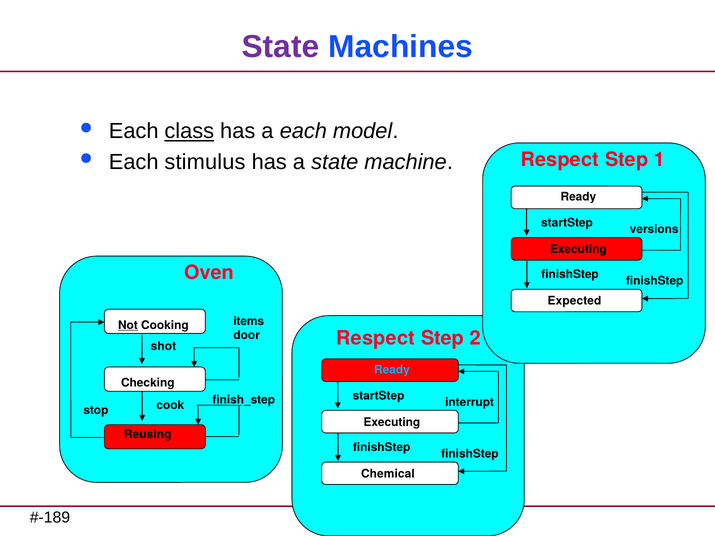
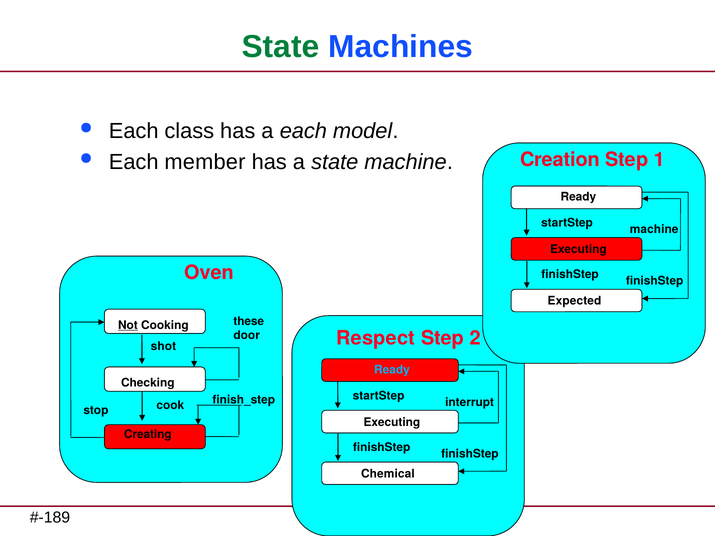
State at (281, 47) colour: purple -> green
class underline: present -> none
Respect at (560, 160): Respect -> Creation
stimulus: stimulus -> member
versions at (654, 230): versions -> machine
items: items -> these
Reusing: Reusing -> Creating
